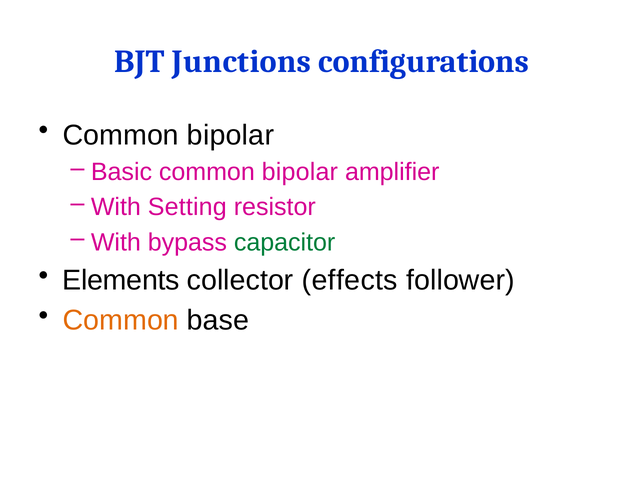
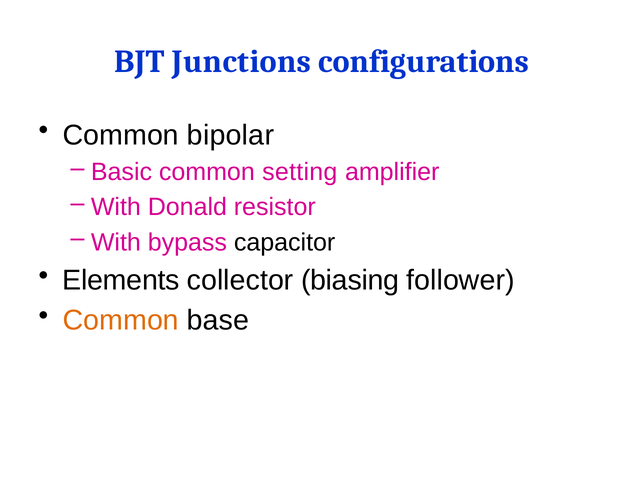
Basic common bipolar: bipolar -> setting
Setting: Setting -> Donald
capacitor colour: green -> black
effects: effects -> biasing
